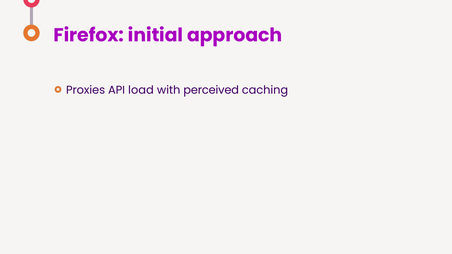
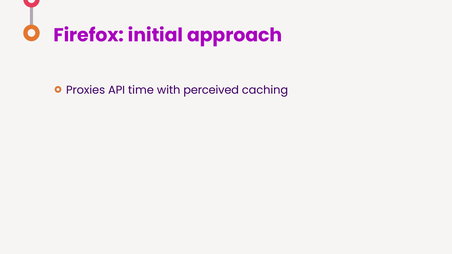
load: load -> time
